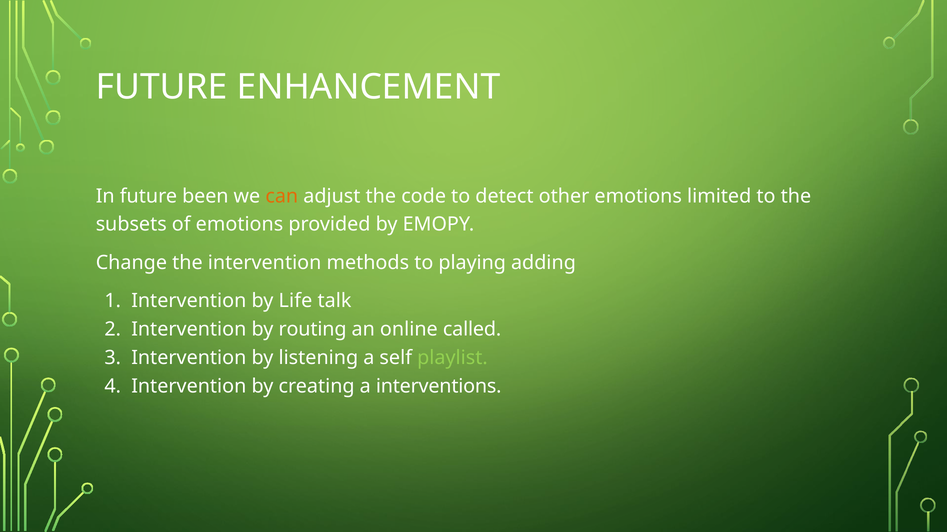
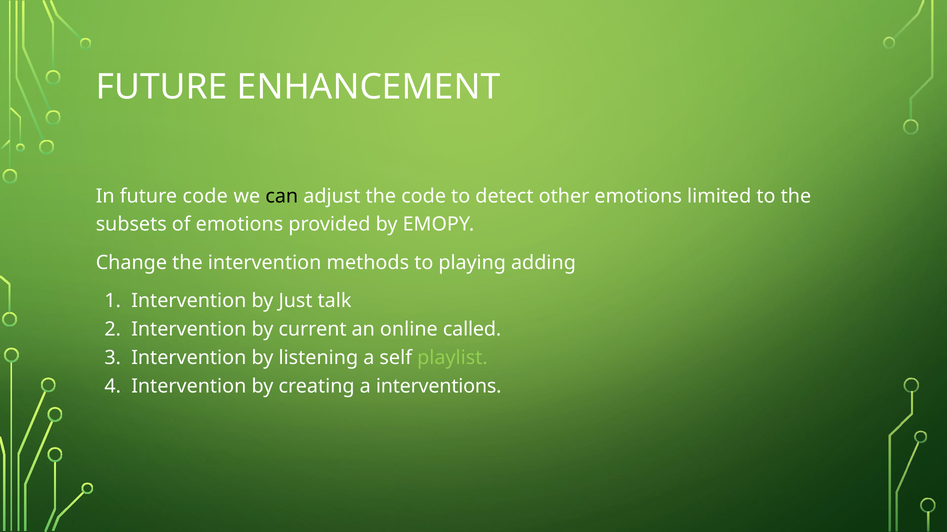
future been: been -> code
can colour: orange -> black
Life: Life -> Just
routing: routing -> current
